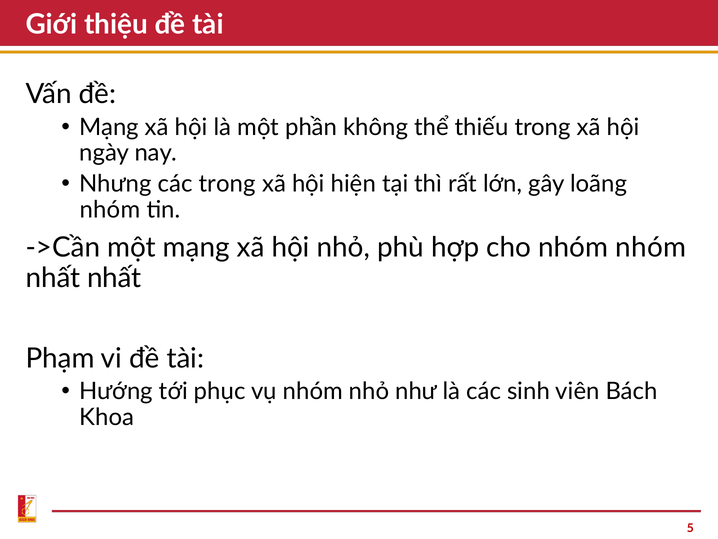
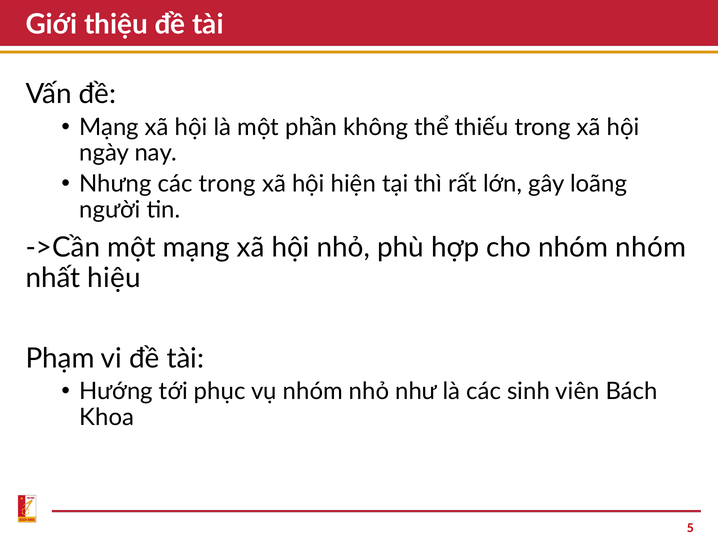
nhóm at (110, 210): nhóm -> người
nhất nhất: nhất -> hiệu
